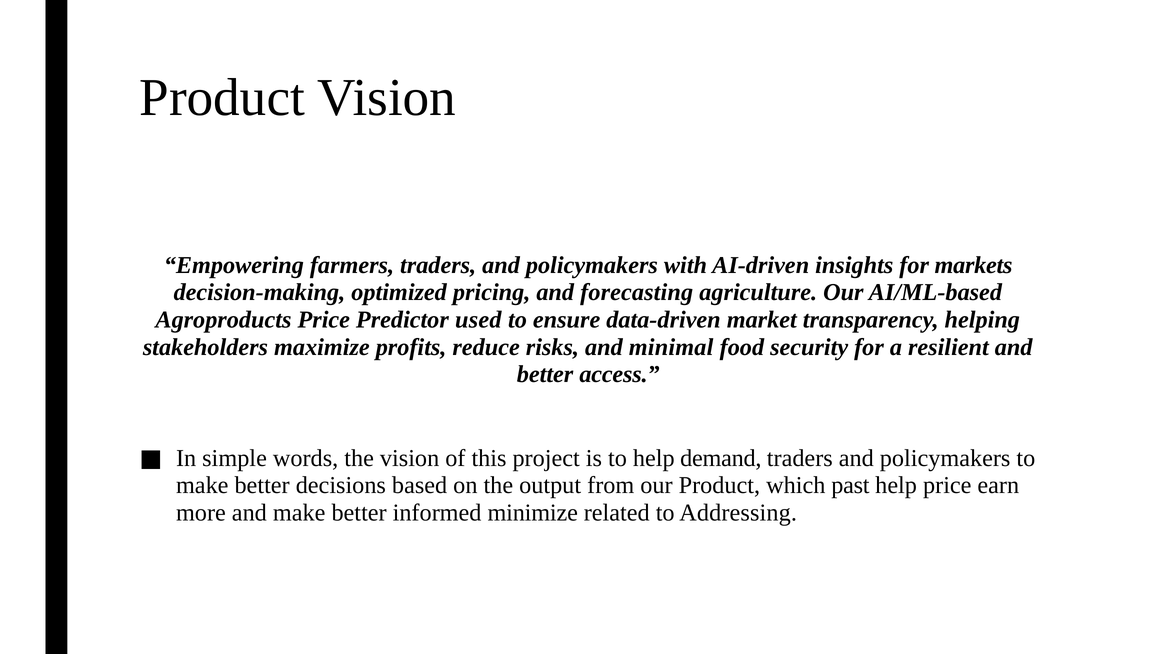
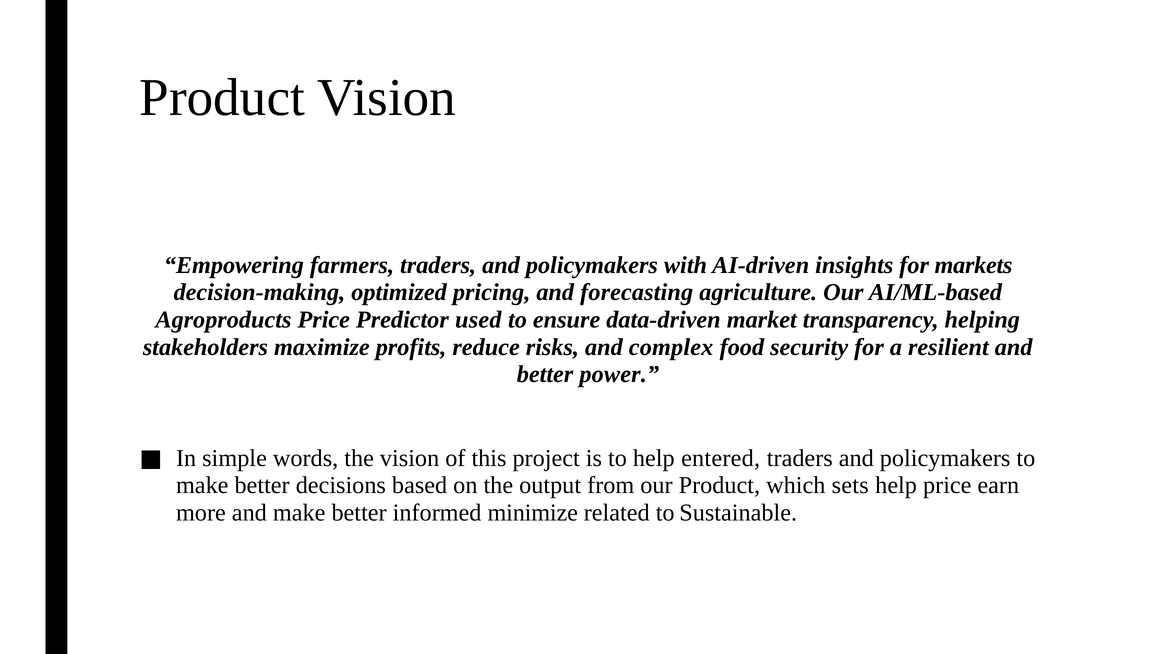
minimal: minimal -> complex
access: access -> power
demand: demand -> entered
past: past -> sets
Addressing: Addressing -> Sustainable
